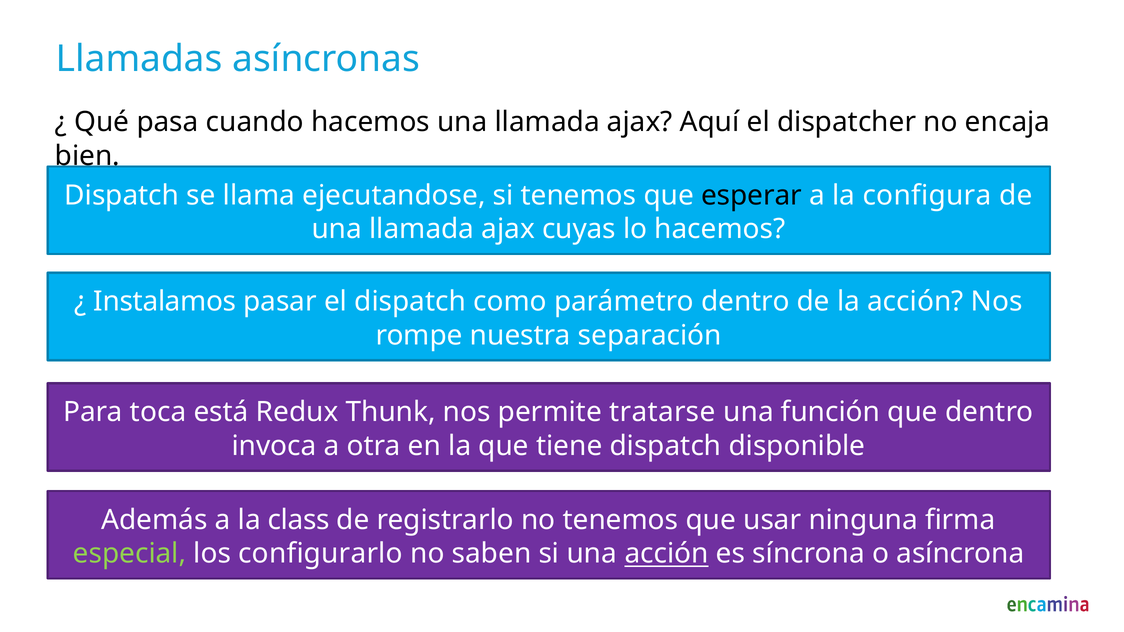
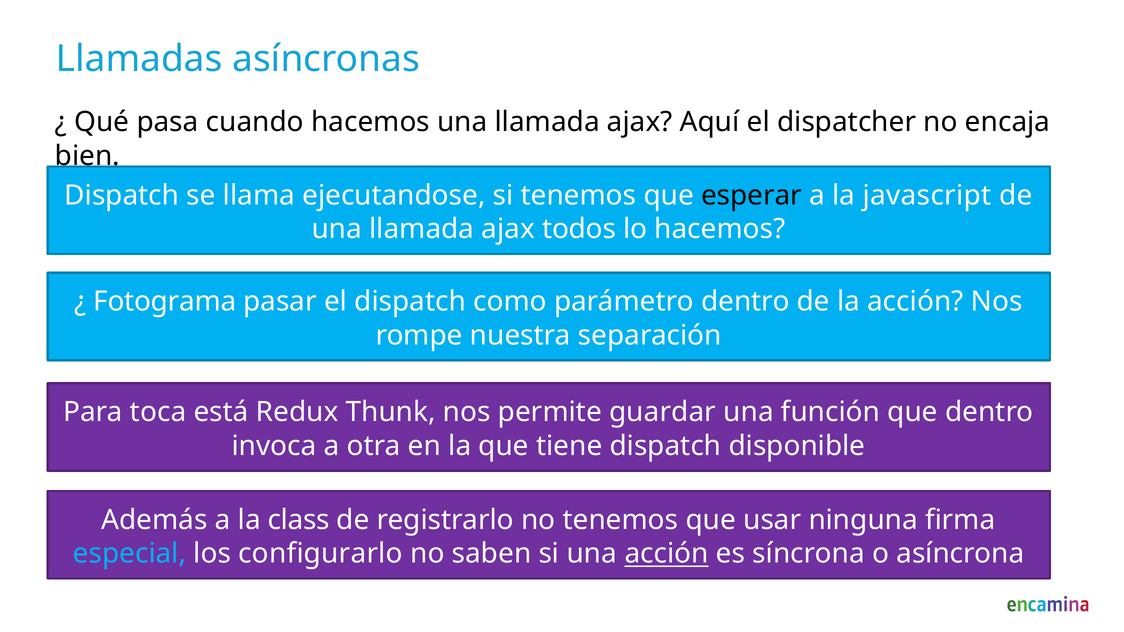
configura: configura -> javascript
cuyas: cuyas -> todos
Instalamos: Instalamos -> Fotograma
tratarse: tratarse -> guardar
especial colour: light green -> light blue
